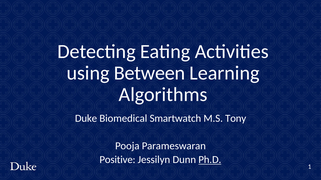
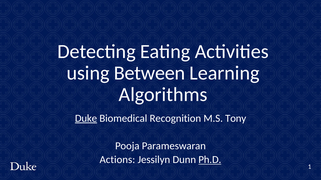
Duke underline: none -> present
Smartwatch: Smartwatch -> Recognition
Positive: Positive -> Actions
